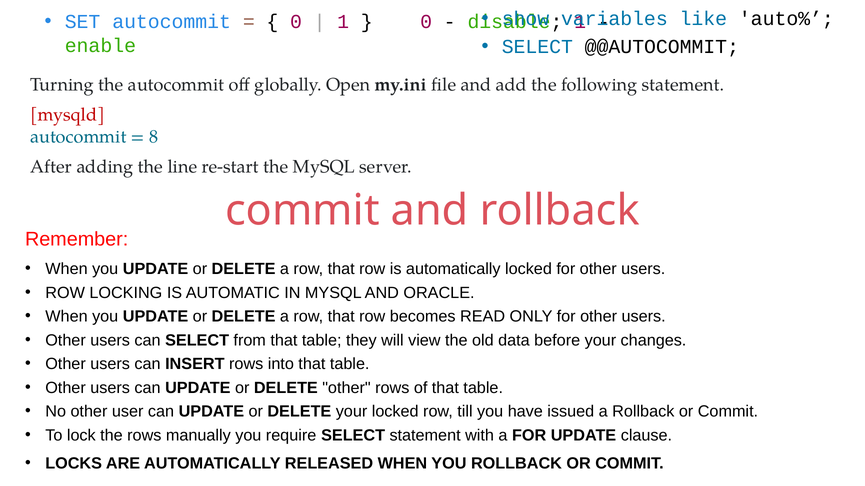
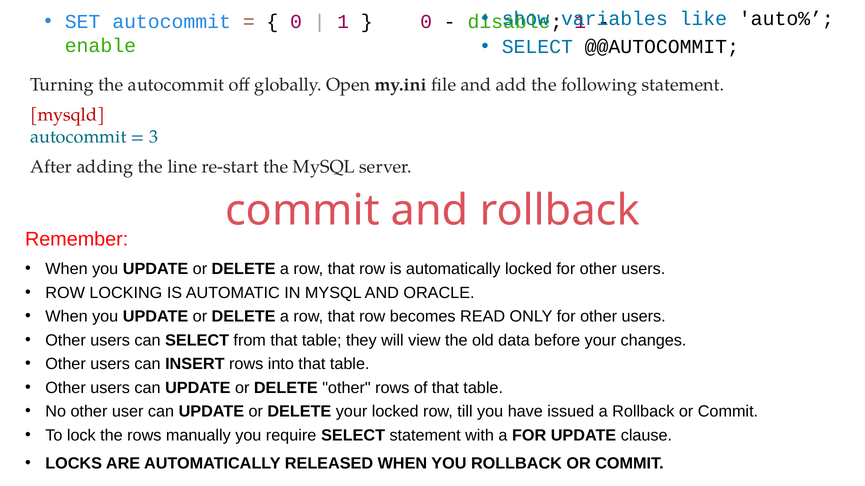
8: 8 -> 3
